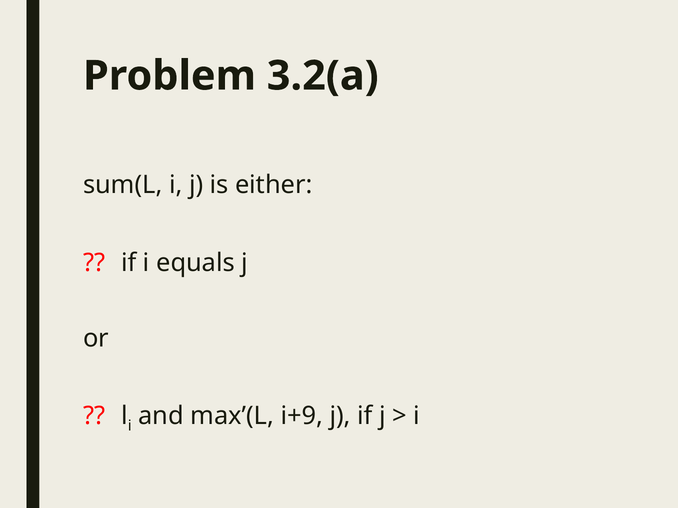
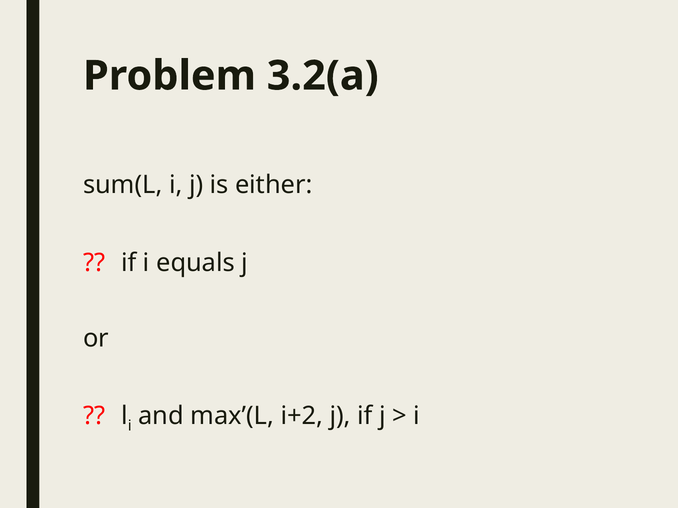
i+9: i+9 -> i+2
